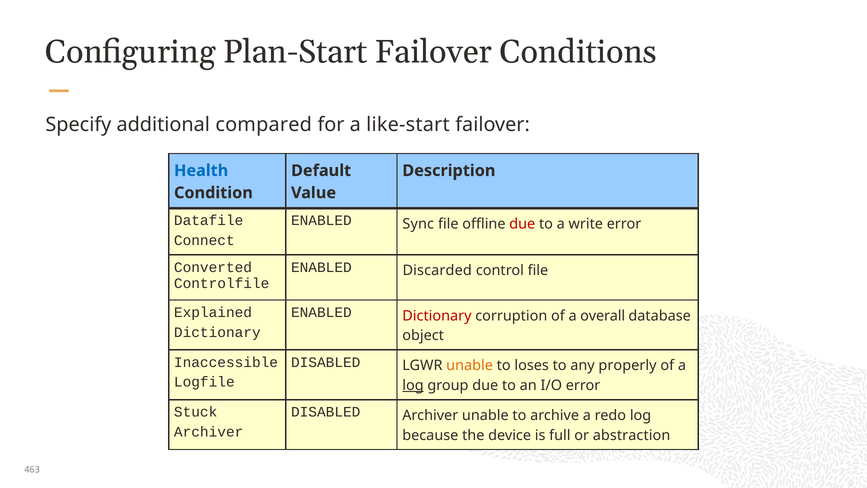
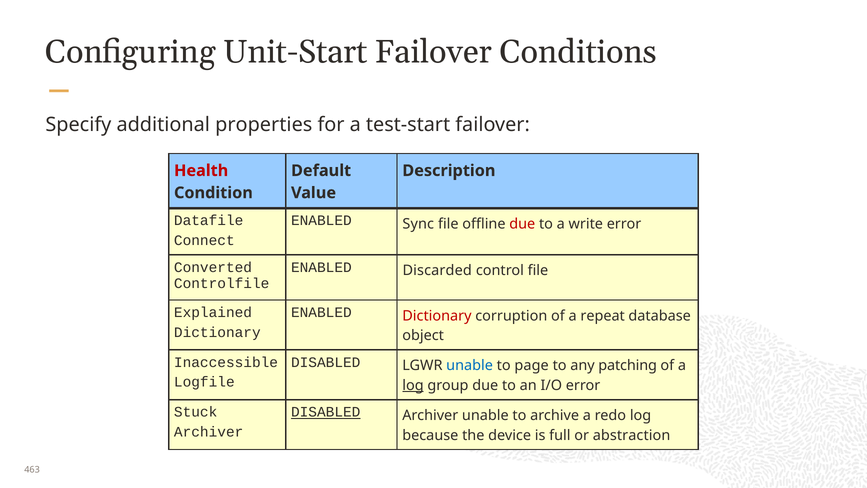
Plan-Start: Plan-Start -> Unit-Start
compared: compared -> properties
like-start: like-start -> test-start
Health colour: blue -> red
overall: overall -> repeat
unable at (470, 365) colour: orange -> blue
loses: loses -> page
properly: properly -> patching
DISABLED at (326, 412) underline: none -> present
